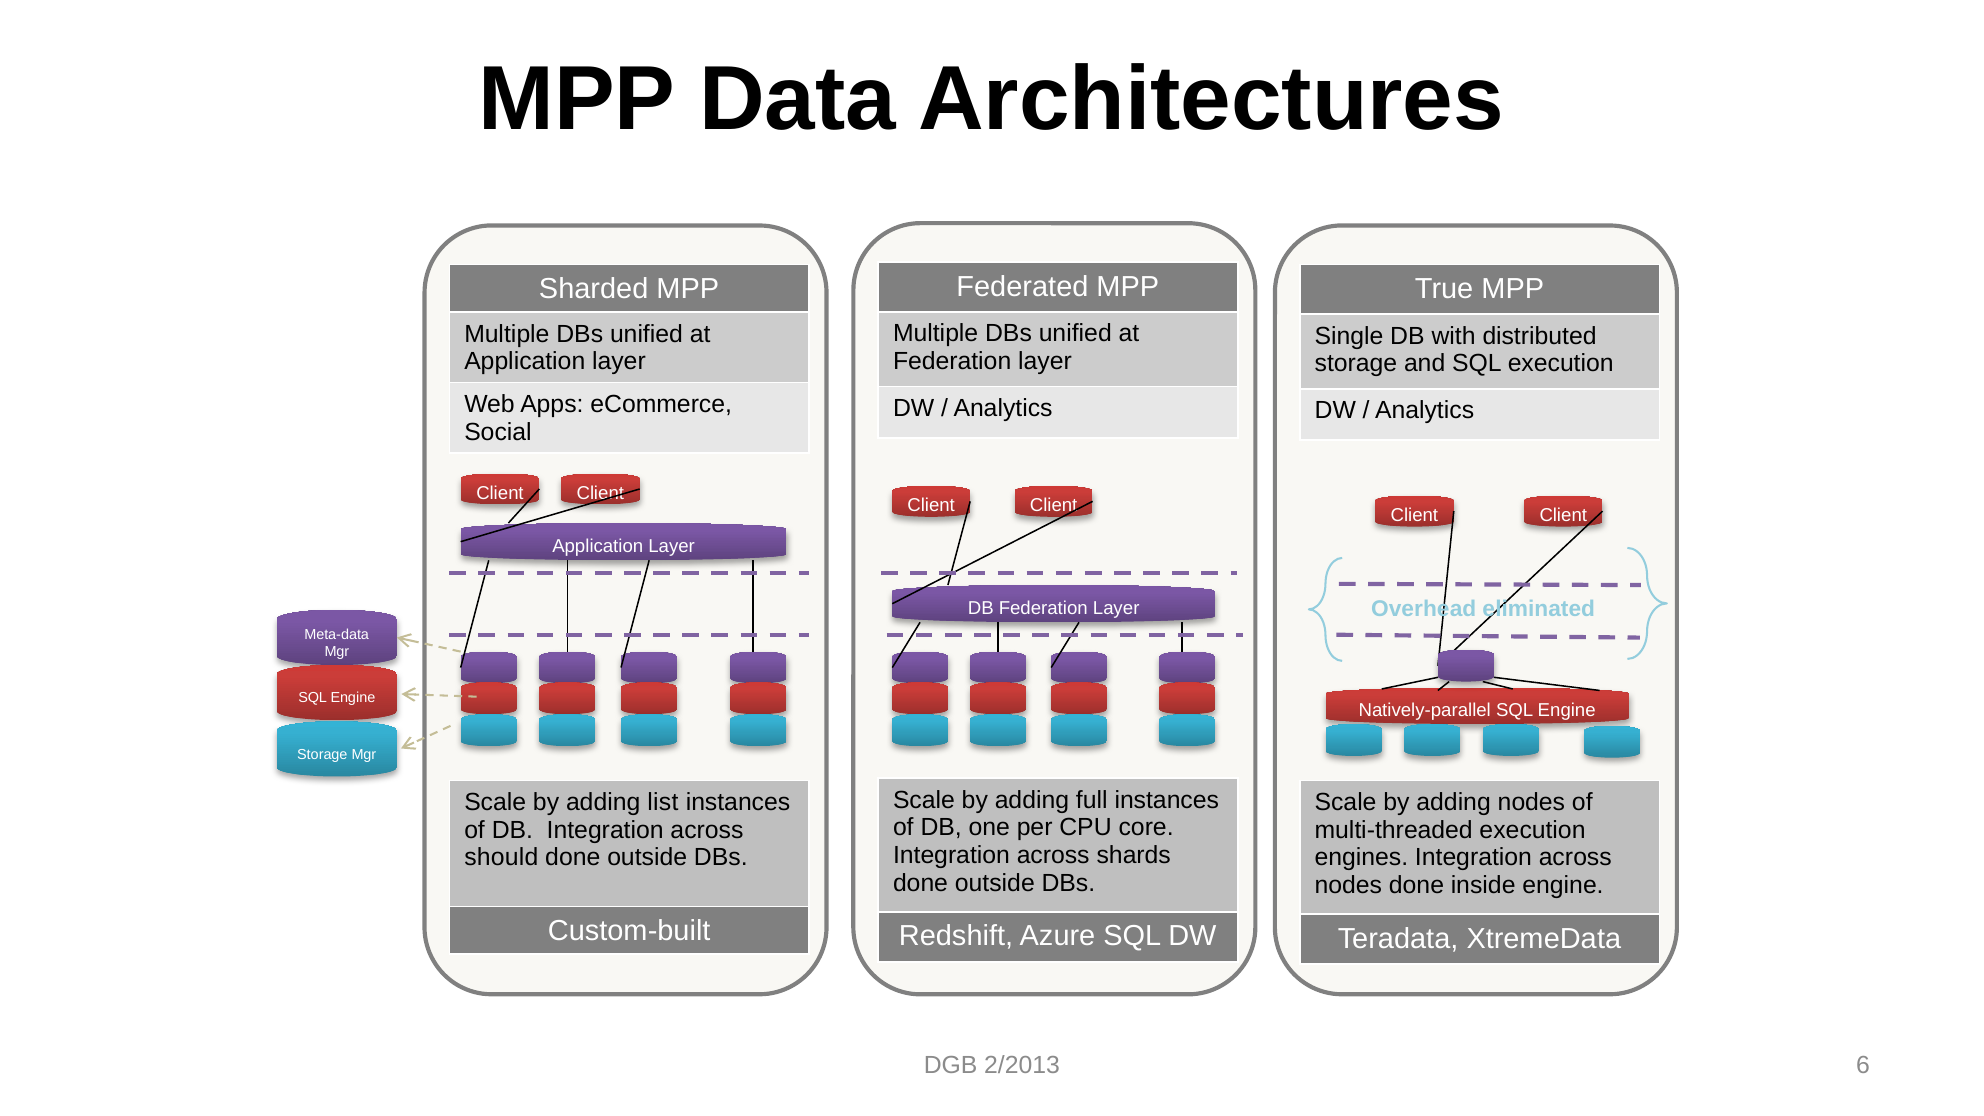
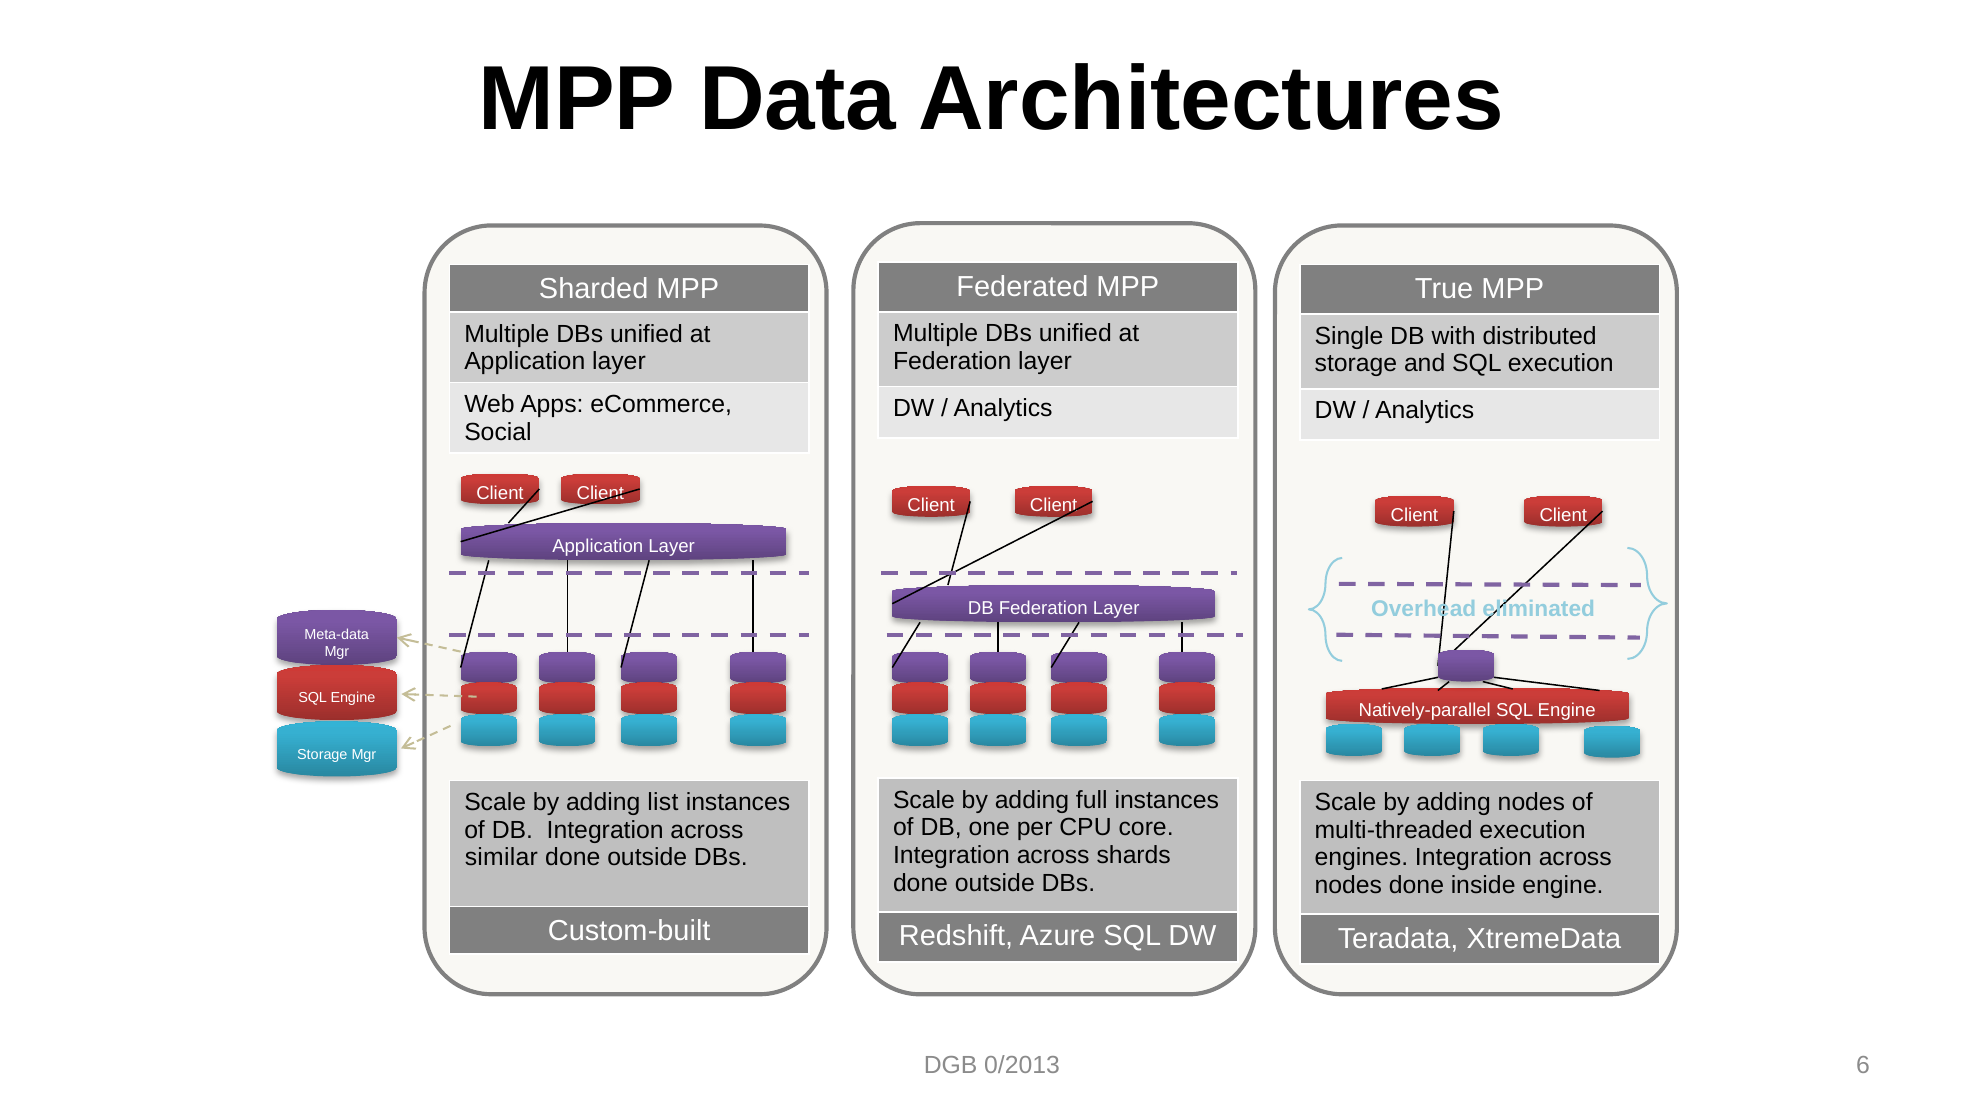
should: should -> similar
2/2013: 2/2013 -> 0/2013
